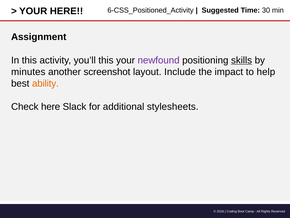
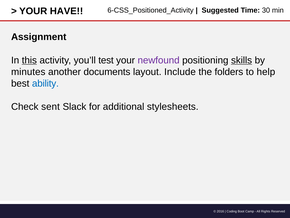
YOUR HERE: HERE -> HAVE
this at (29, 60) underline: none -> present
you’ll this: this -> test
screenshot: screenshot -> documents
impact: impact -> folders
ability colour: orange -> blue
Check here: here -> sent
